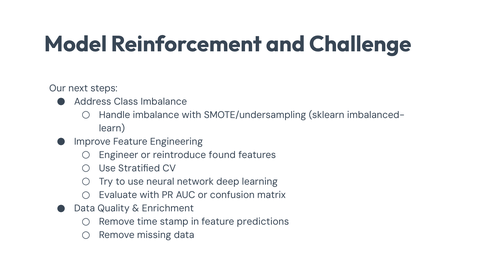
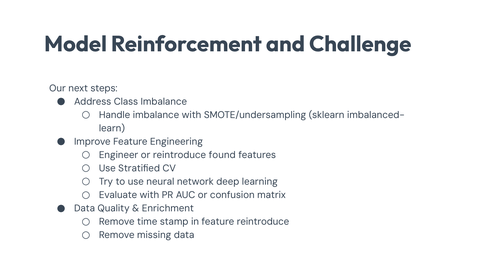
feature predictions: predictions -> reintroduce
